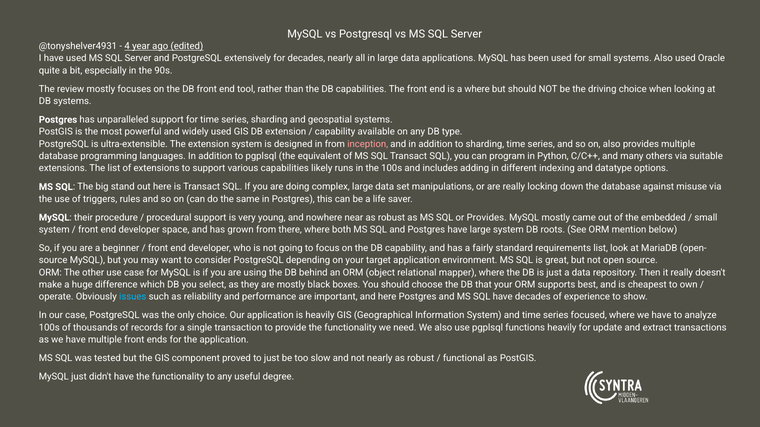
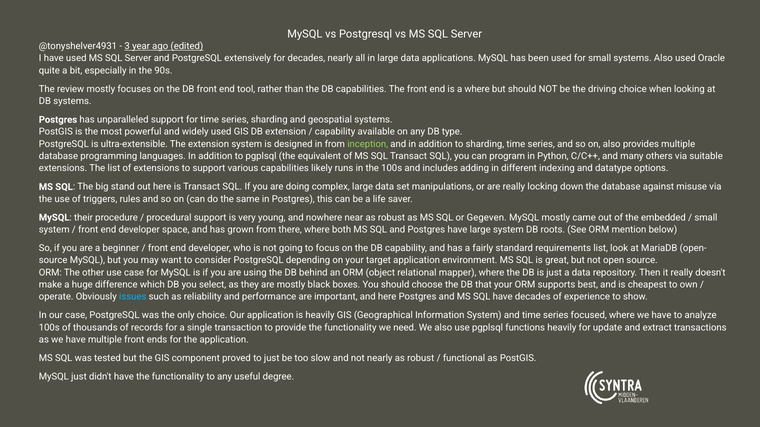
4: 4 -> 3
inception colour: pink -> light green
or Provides: Provides -> Gegeven
